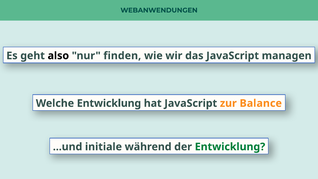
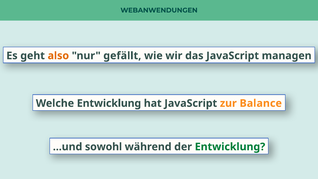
also colour: black -> orange
finden: finden -> gefällt
initiale: initiale -> sowohl
